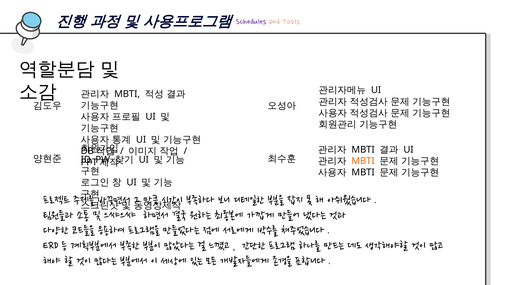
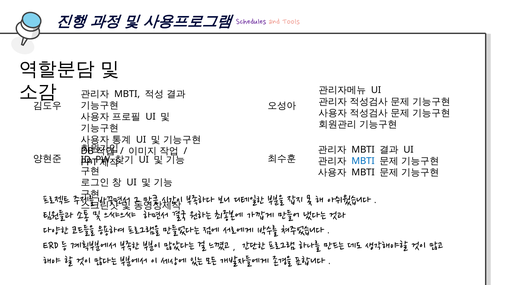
MBTI at (363, 161) colour: orange -> blue
